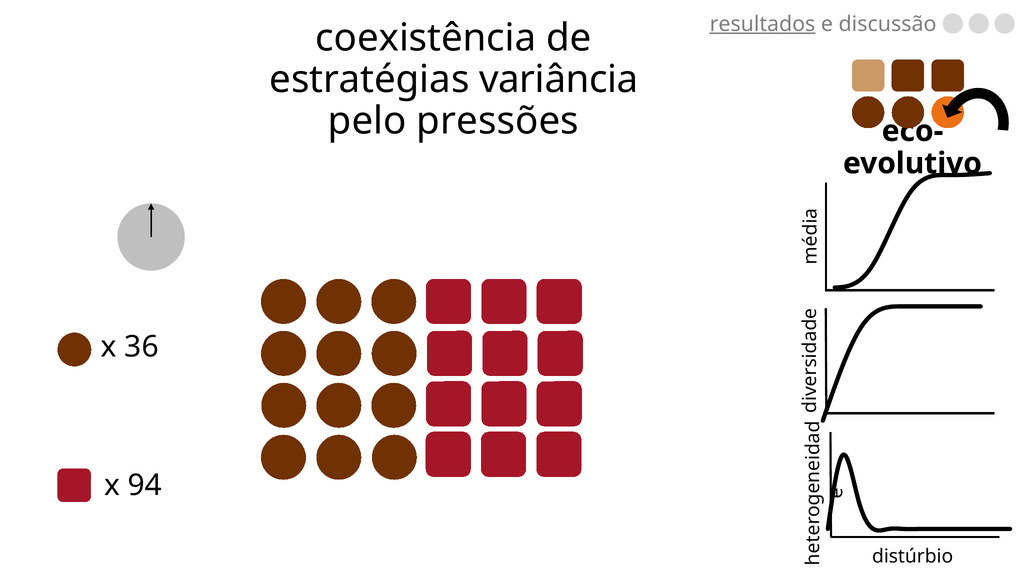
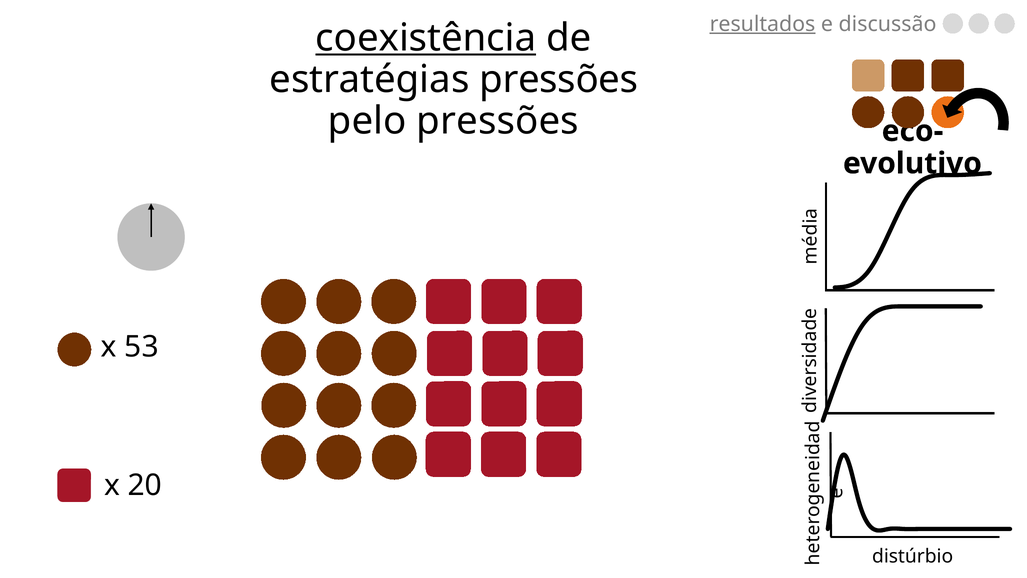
coexistência underline: none -> present
estratégias variância: variância -> pressões
36: 36 -> 53
94: 94 -> 20
